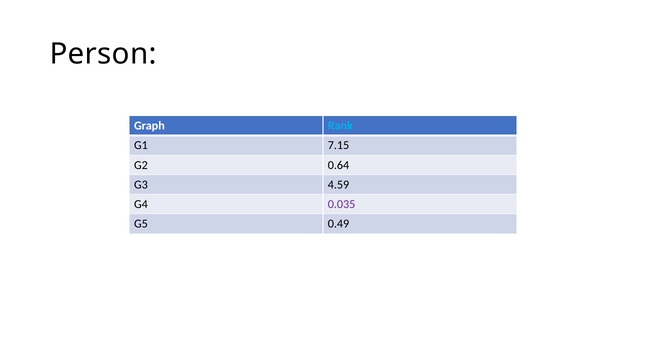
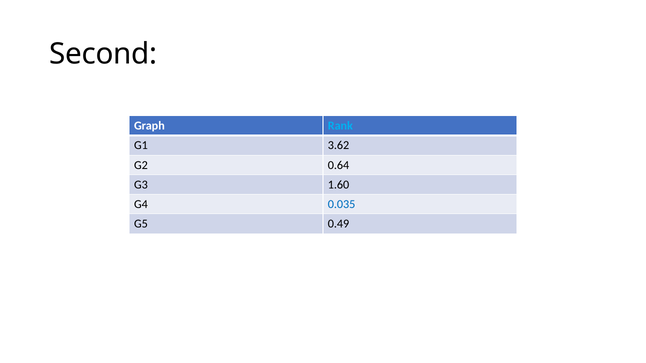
Person: Person -> Second
7.15: 7.15 -> 3.62
4.59: 4.59 -> 1.60
0.035 colour: purple -> blue
